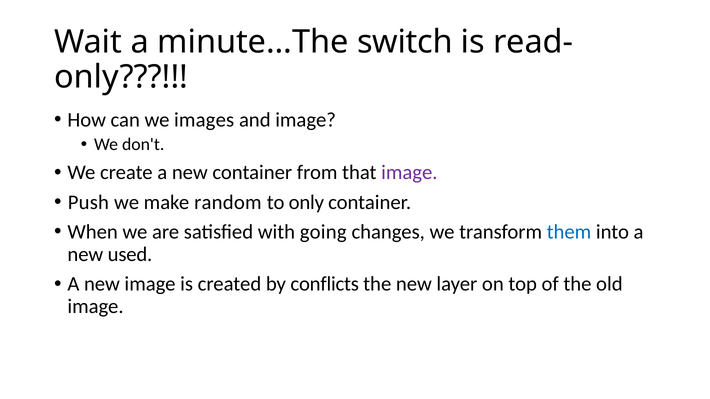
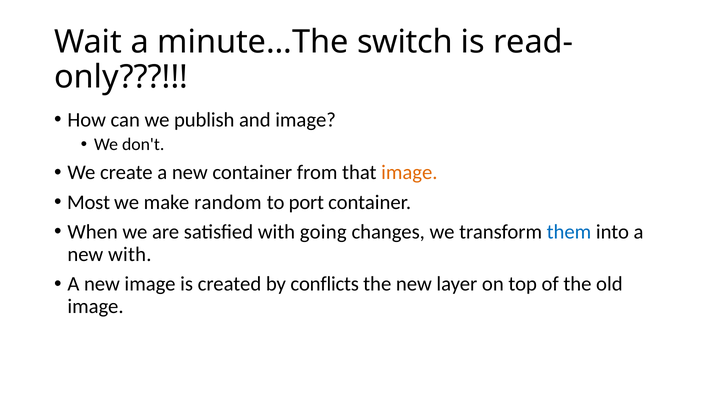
images: images -> publish
image at (409, 173) colour: purple -> orange
Push: Push -> Most
to only: only -> port
new used: used -> with
